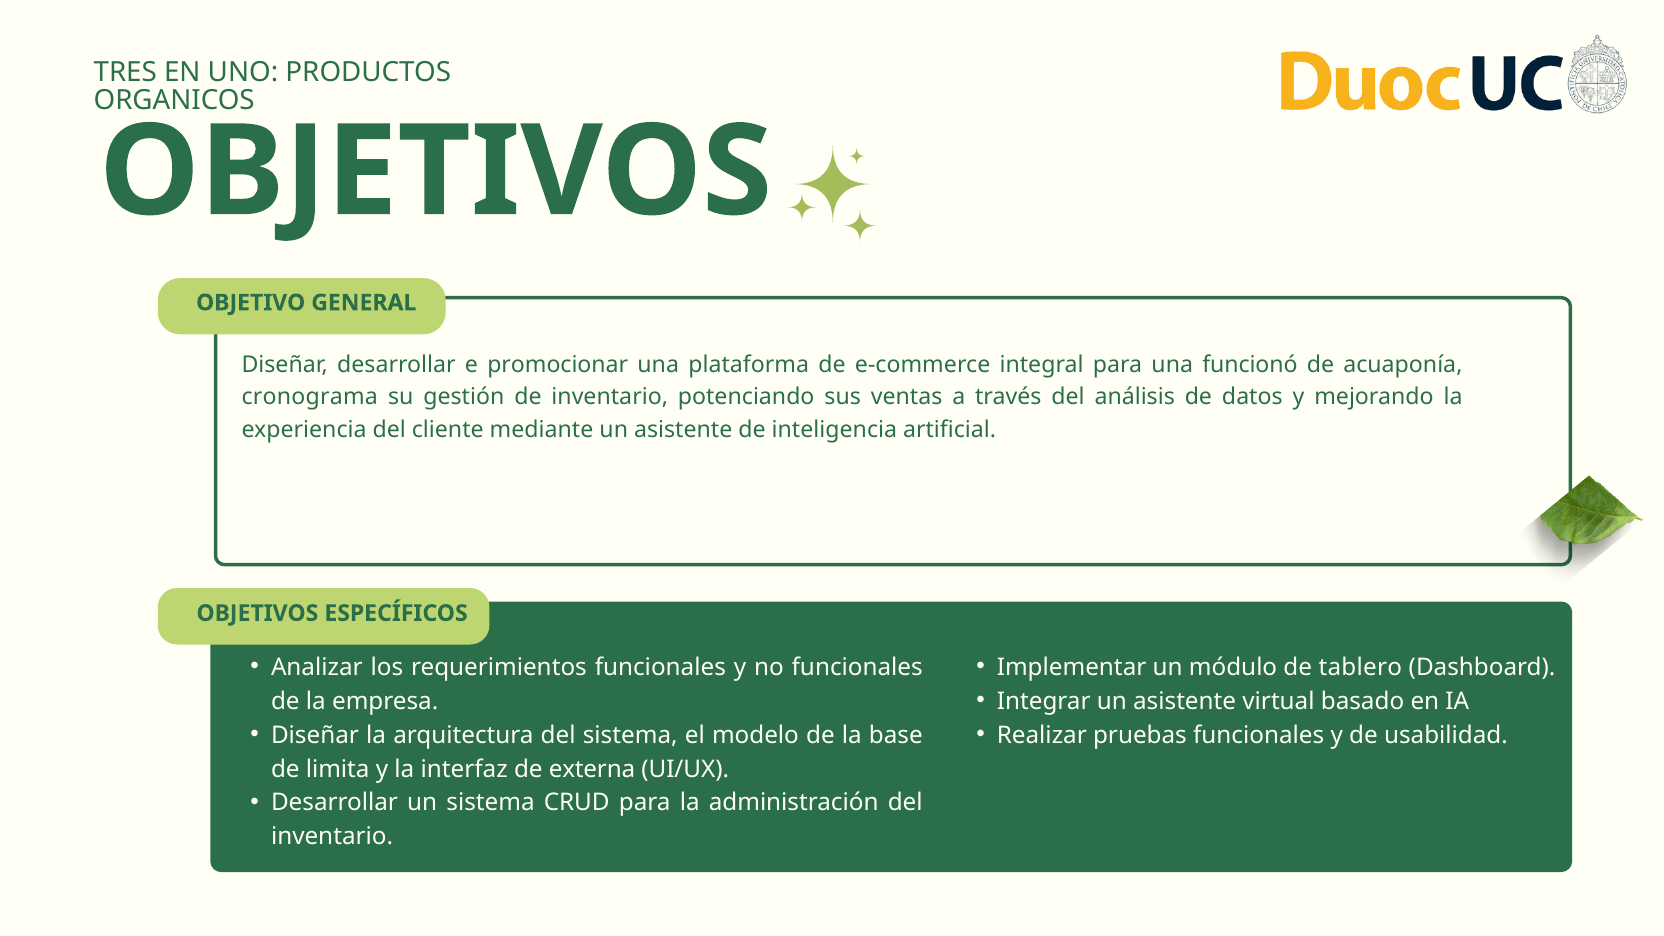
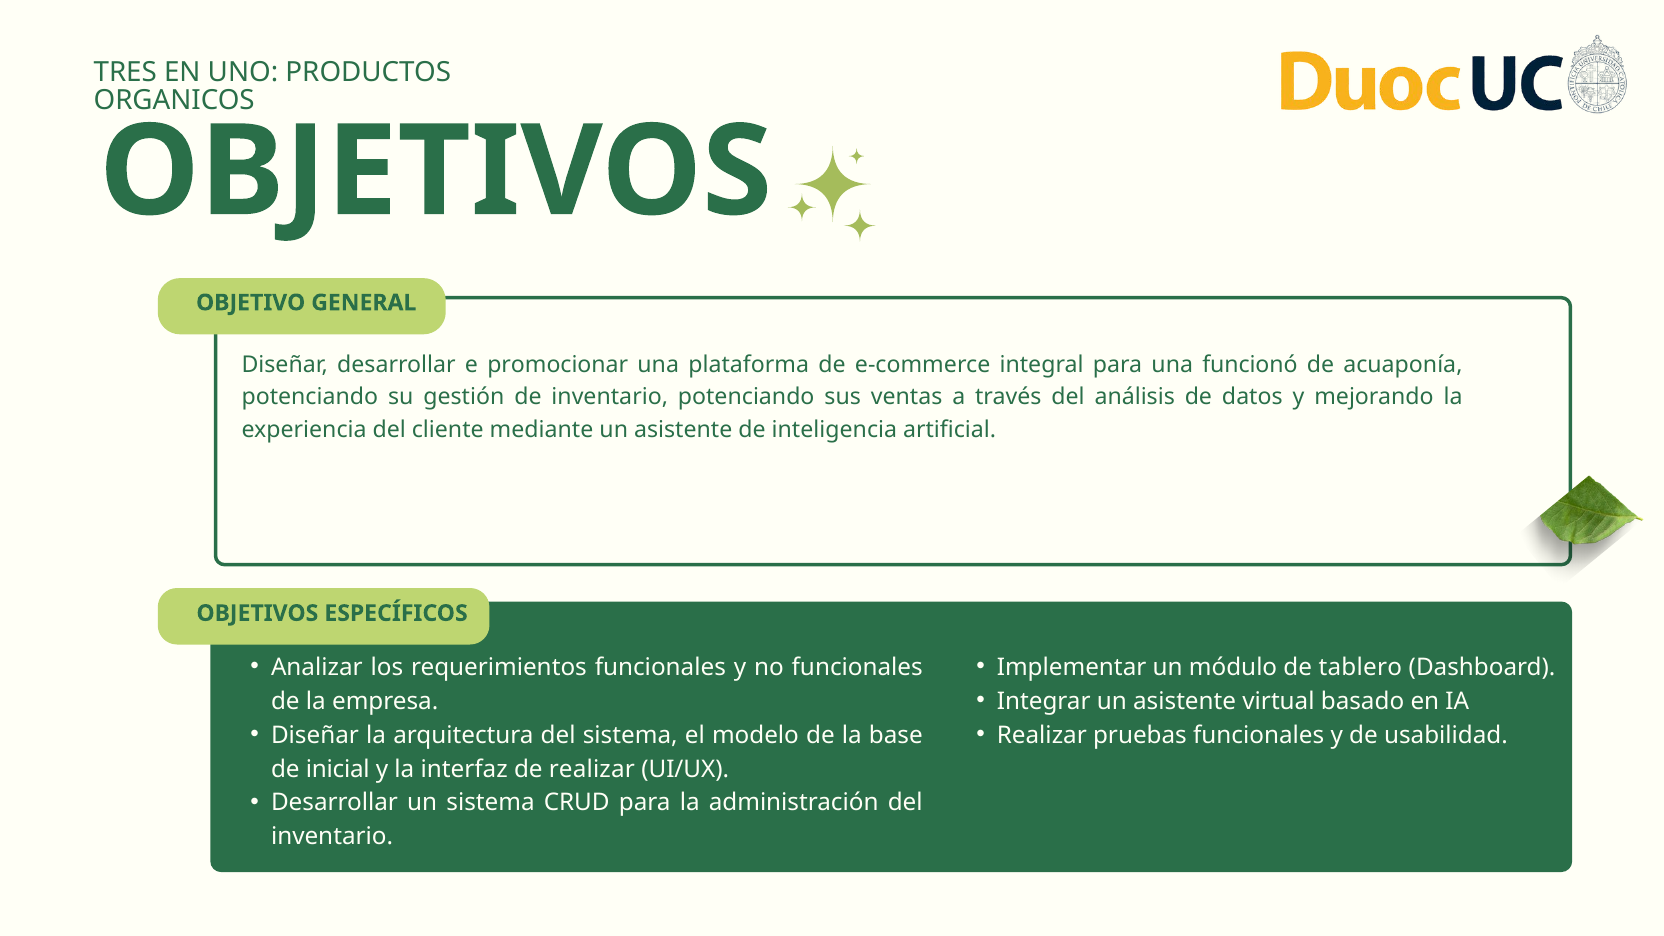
cronograma at (310, 397): cronograma -> potenciando
limita: limita -> inicial
de externa: externa -> realizar
